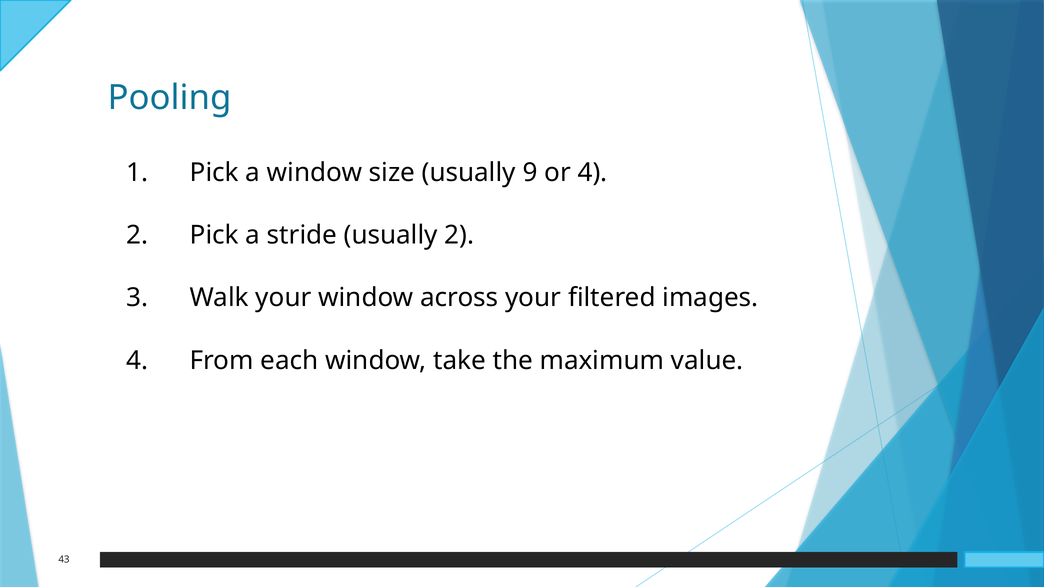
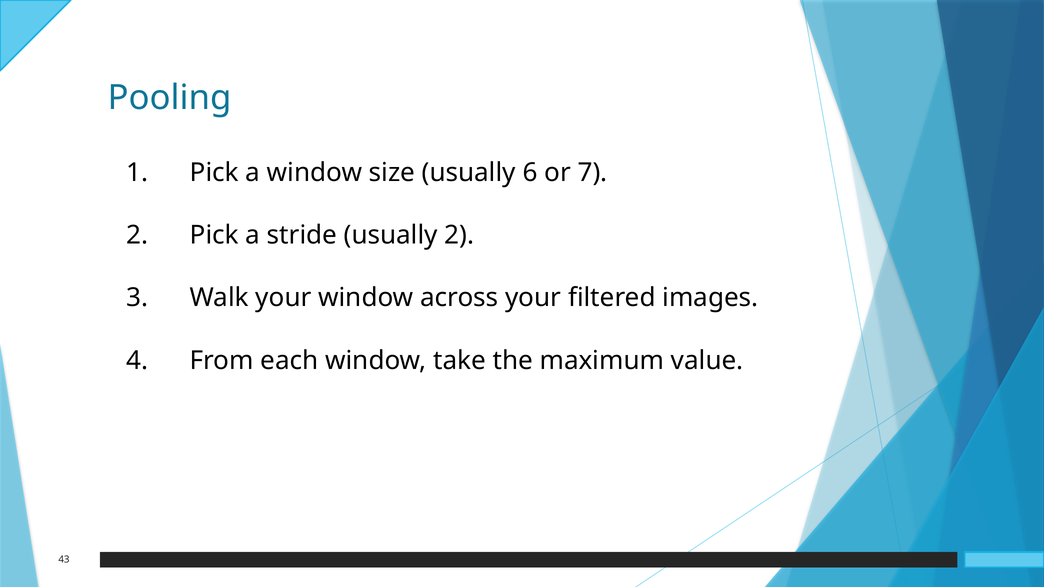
9: 9 -> 6
or 4: 4 -> 7
